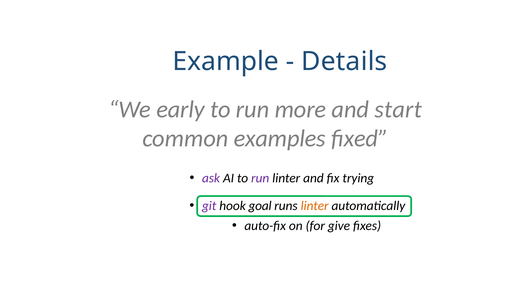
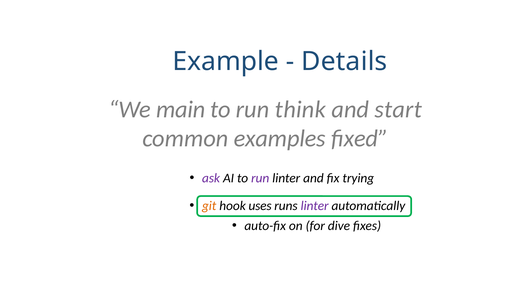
early: early -> main
more: more -> think
git colour: purple -> orange
goal: goal -> uses
linter at (315, 206) colour: orange -> purple
give: give -> dive
